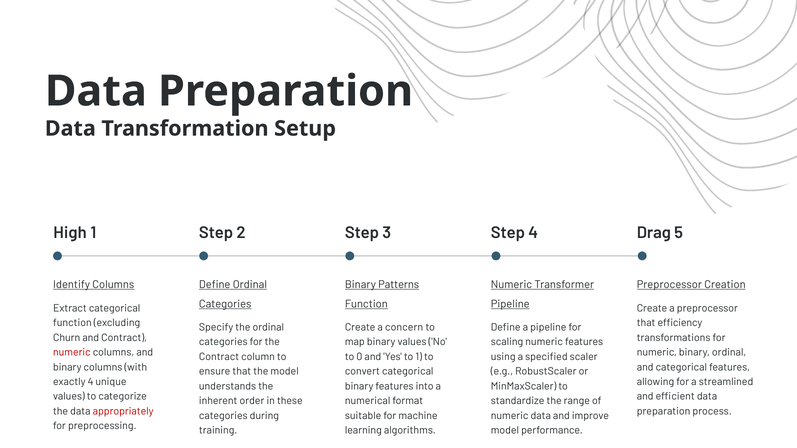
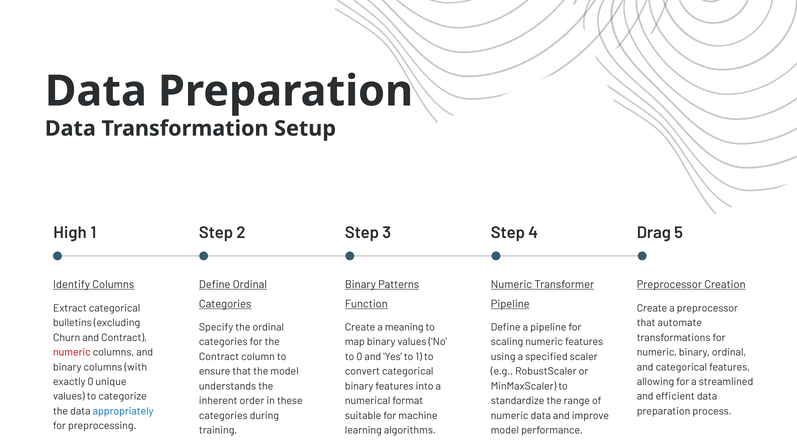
function at (72, 323): function -> bulletins
efficiency: efficiency -> automate
concern: concern -> meaning
exactly 4: 4 -> 0
appropriately colour: red -> blue
